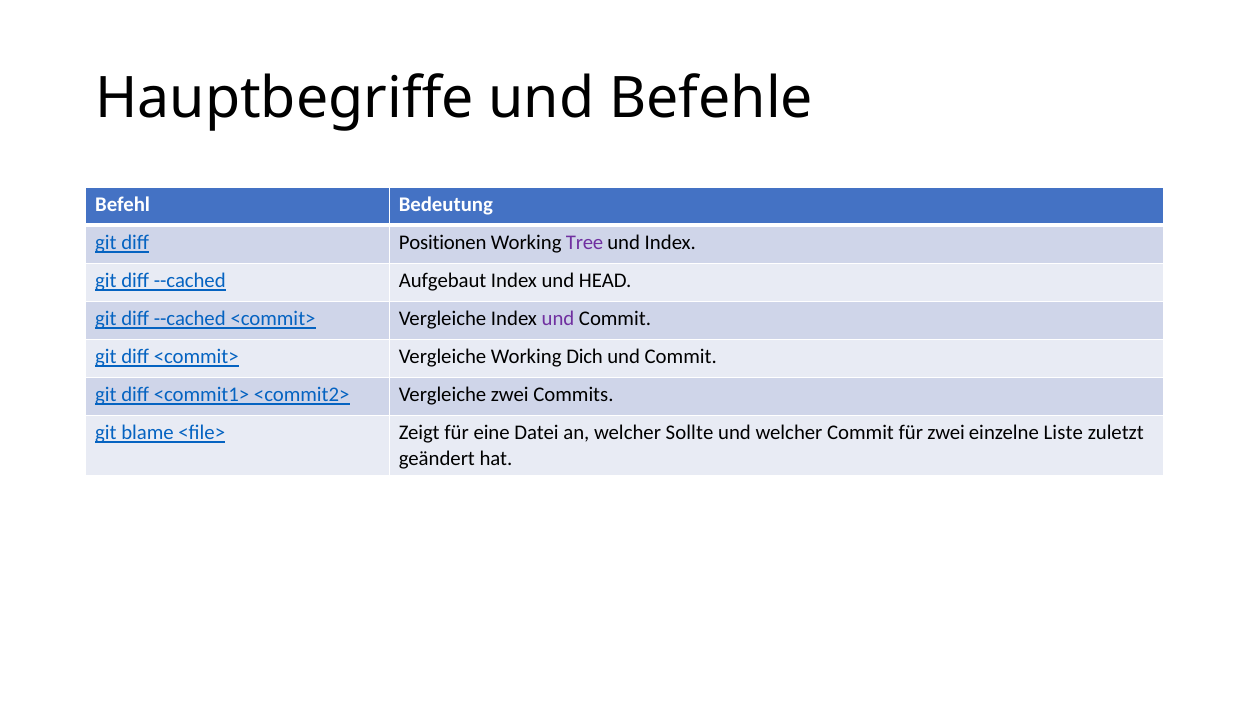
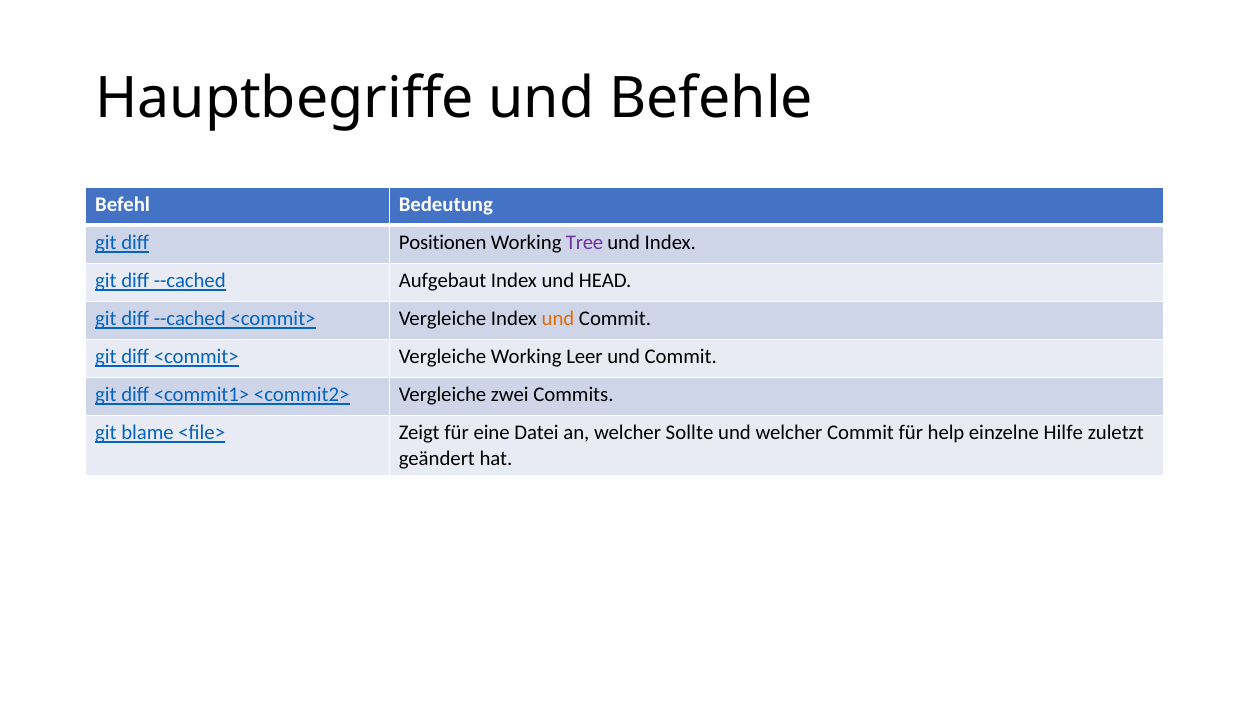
und at (558, 319) colour: purple -> orange
Dich: Dich -> Leer
für zwei: zwei -> help
Liste: Liste -> Hilfe
